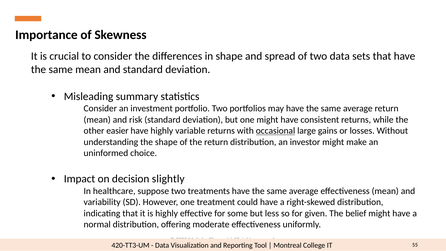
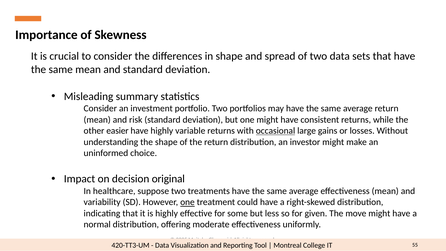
slightly: slightly -> original
one at (187, 202) underline: none -> present
belief: belief -> move
